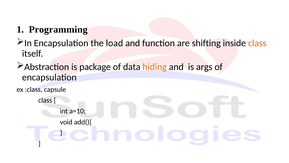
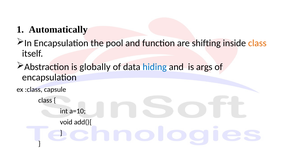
Programming: Programming -> Automatically
load: load -> pool
package: package -> globally
hiding colour: orange -> blue
